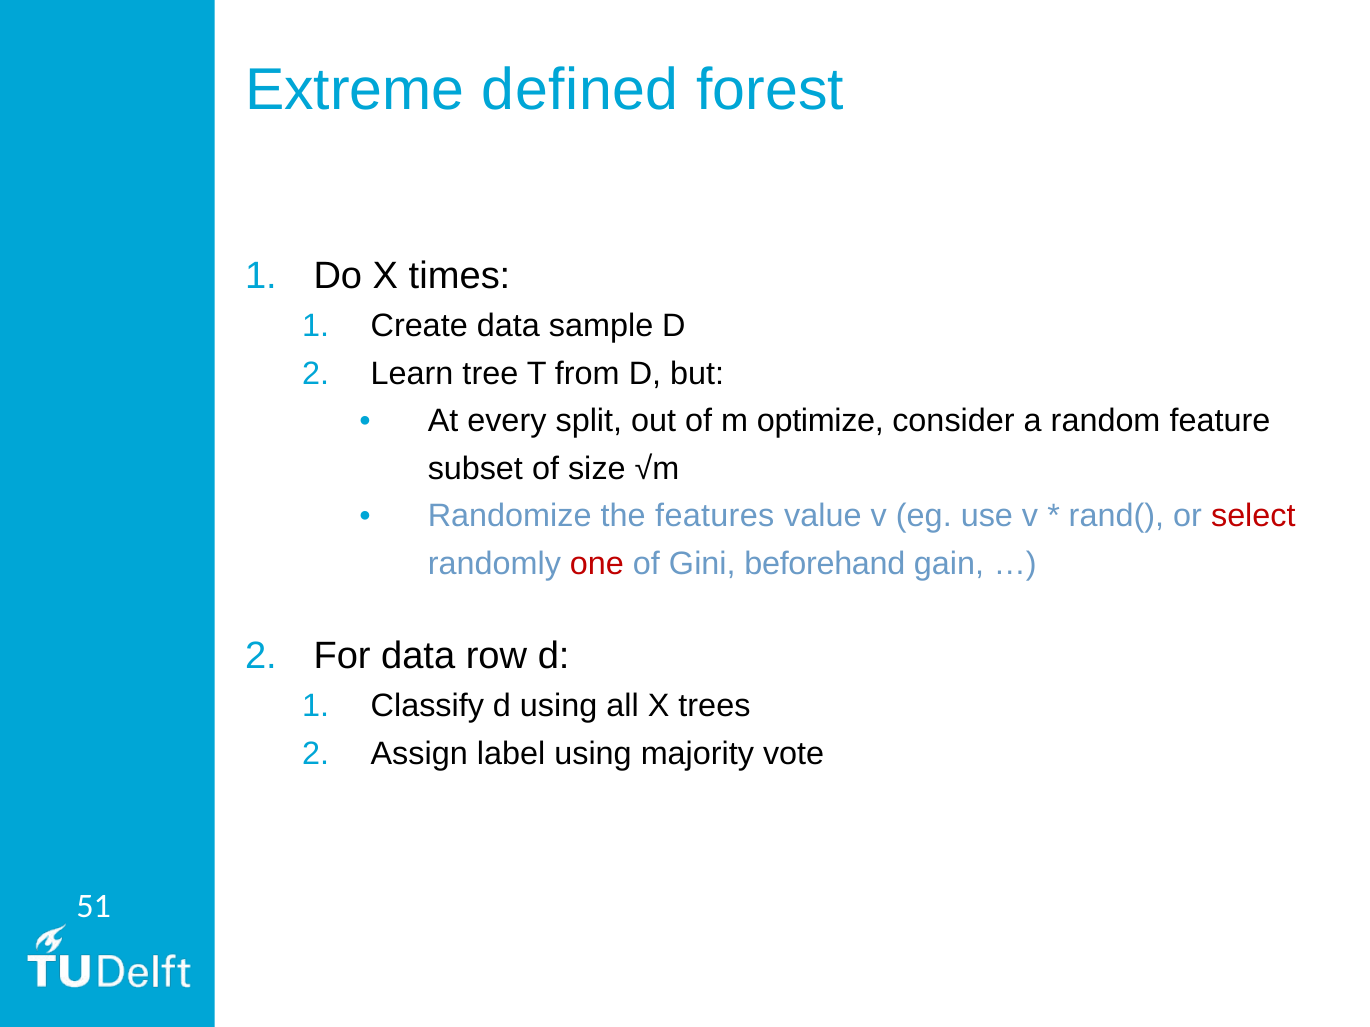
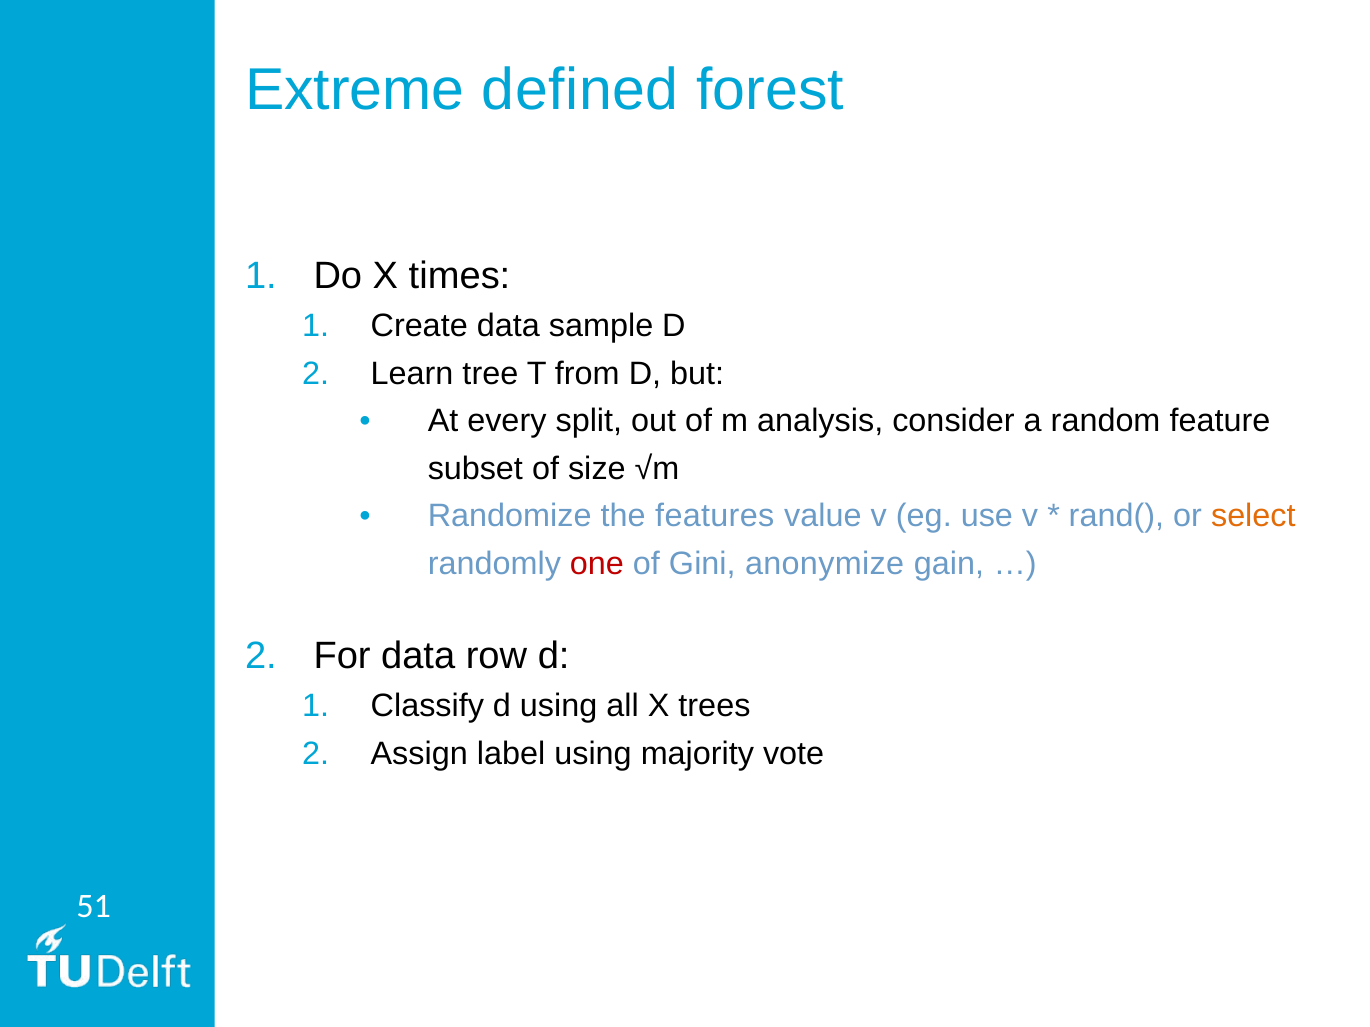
optimize: optimize -> analysis
select colour: red -> orange
beforehand: beforehand -> anonymize
